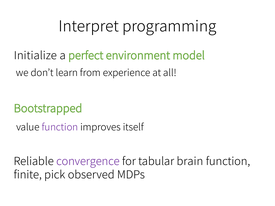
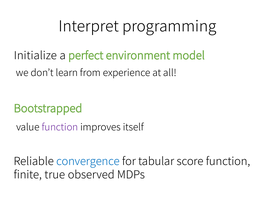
convergence colour: purple -> blue
brain: brain -> score
pick: pick -> true
